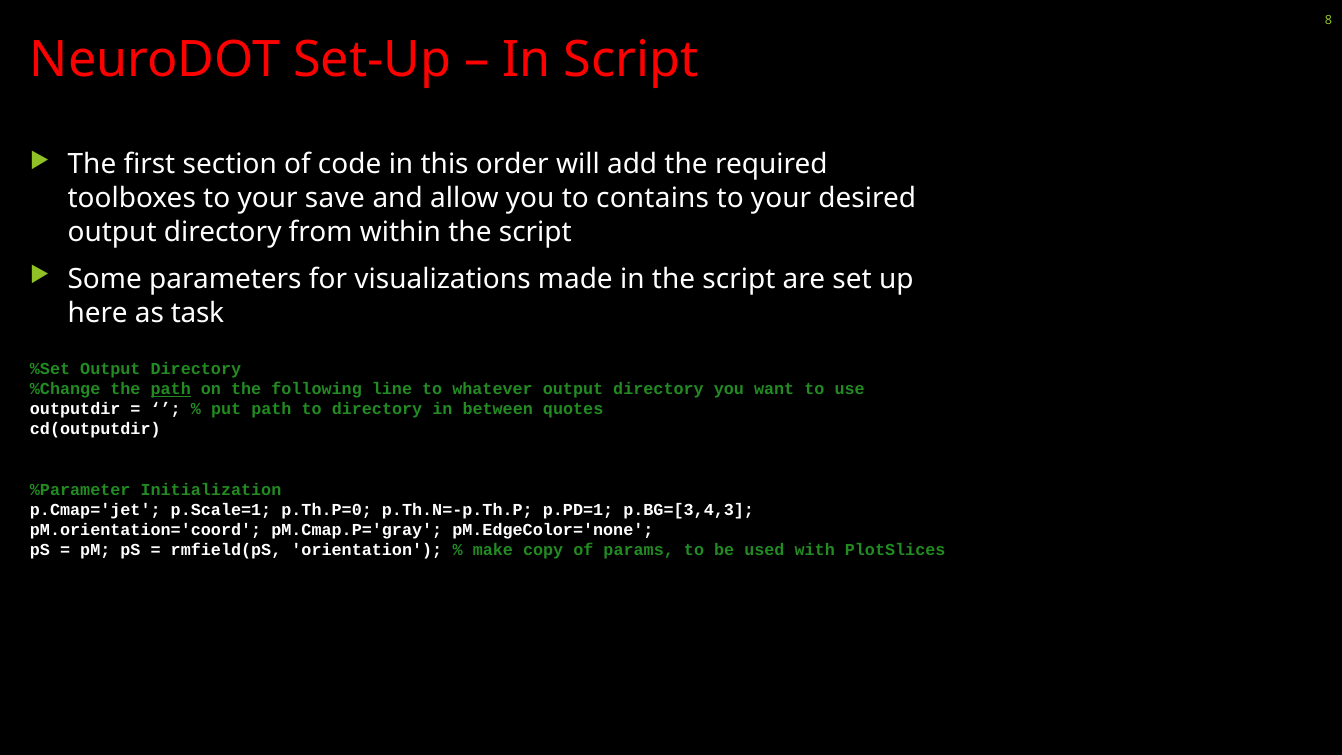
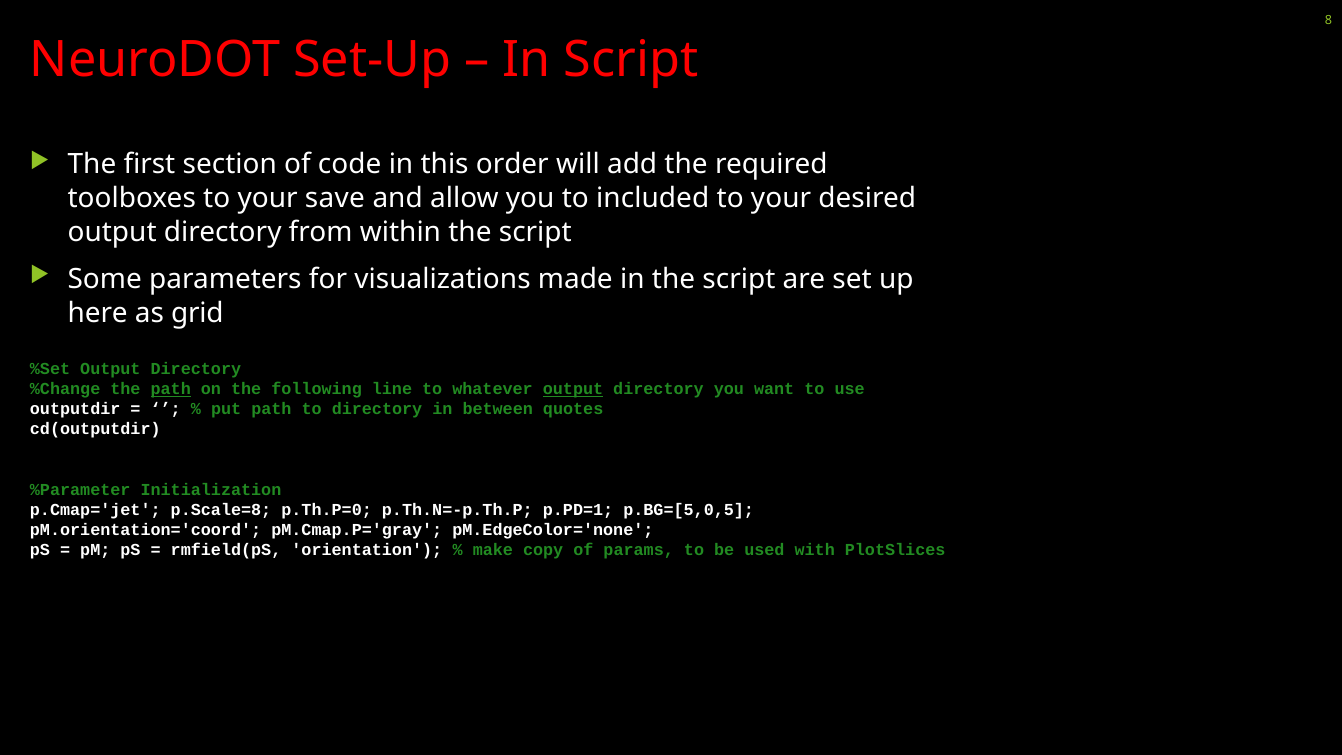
contains: contains -> included
task: task -> grid
output at (573, 389) underline: none -> present
p.Scale=1: p.Scale=1 -> p.Scale=8
p.BG=[3,4,3: p.BG=[3,4,3 -> p.BG=[5,0,5
